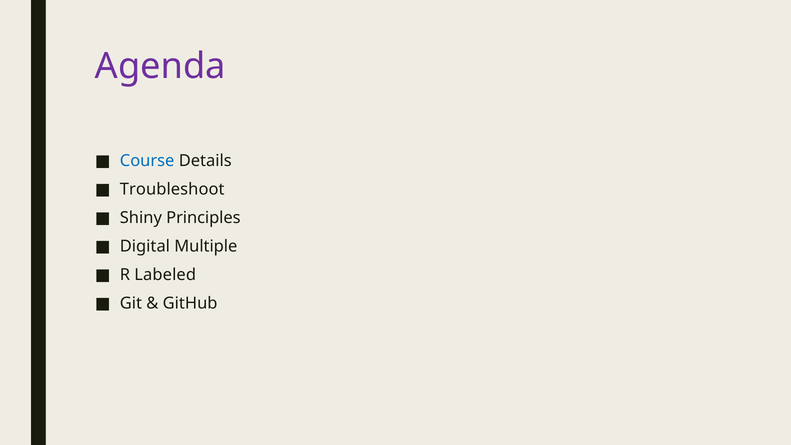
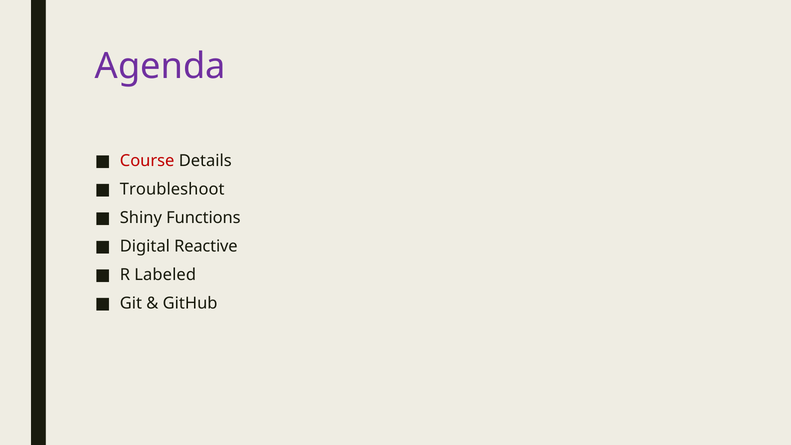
Course colour: blue -> red
Principles: Principles -> Functions
Multiple: Multiple -> Reactive
